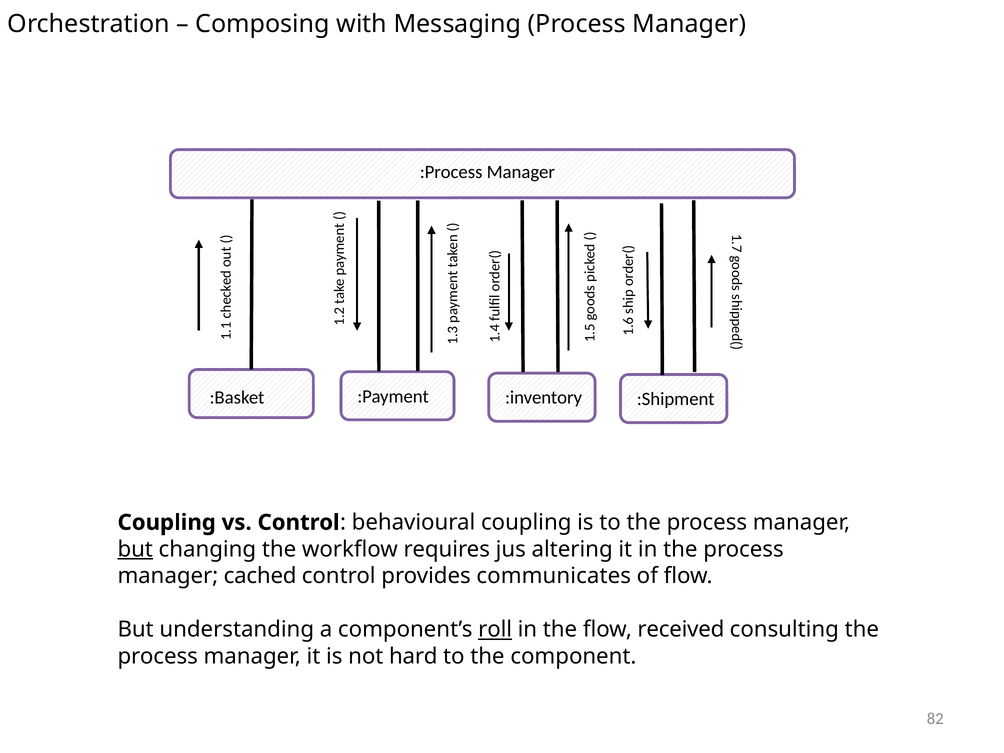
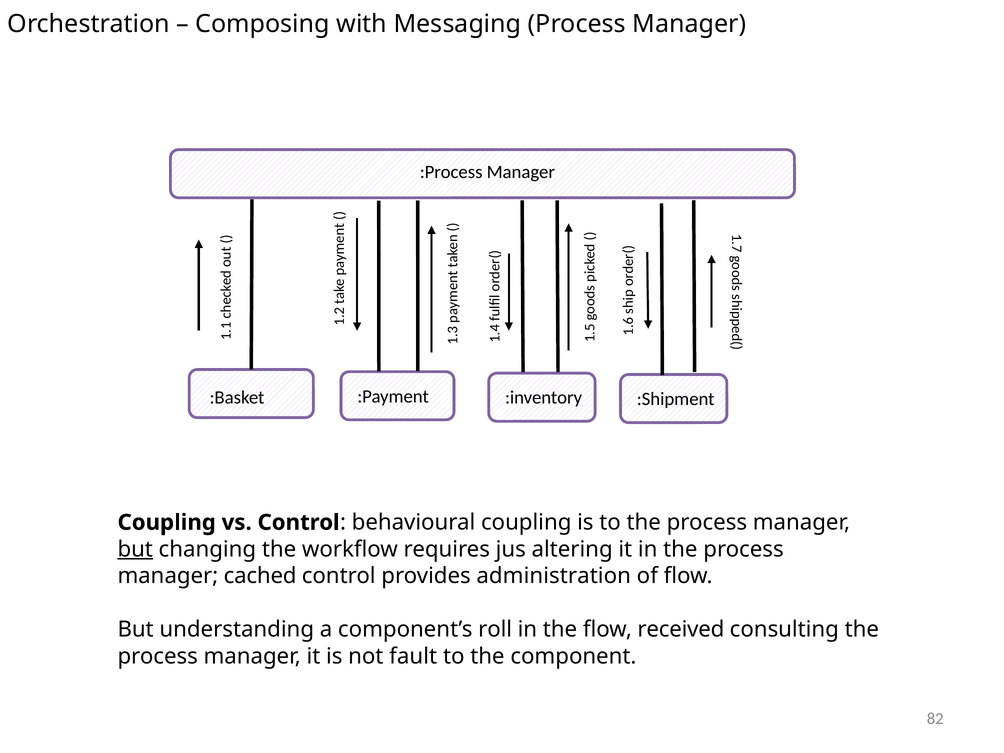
communicates: communicates -> administration
roll underline: present -> none
hard: hard -> fault
